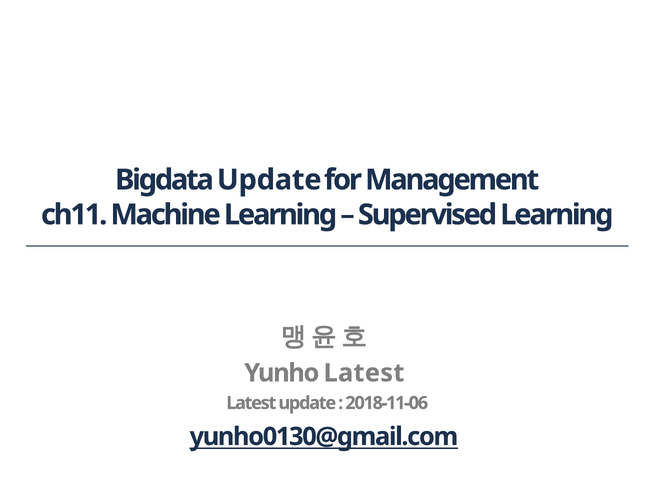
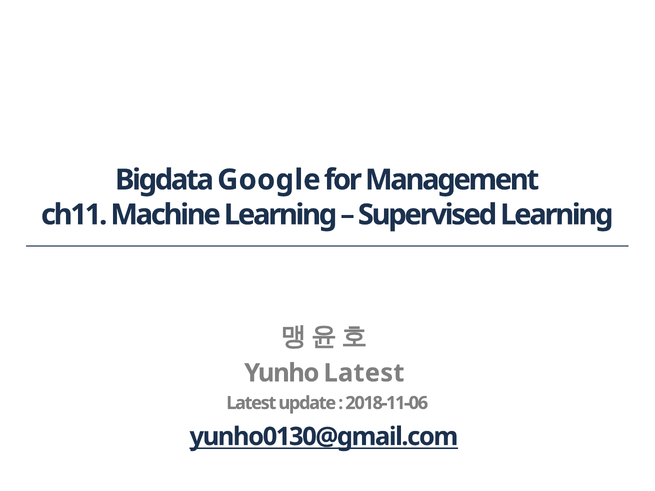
Bigdata Update: Update -> Google
